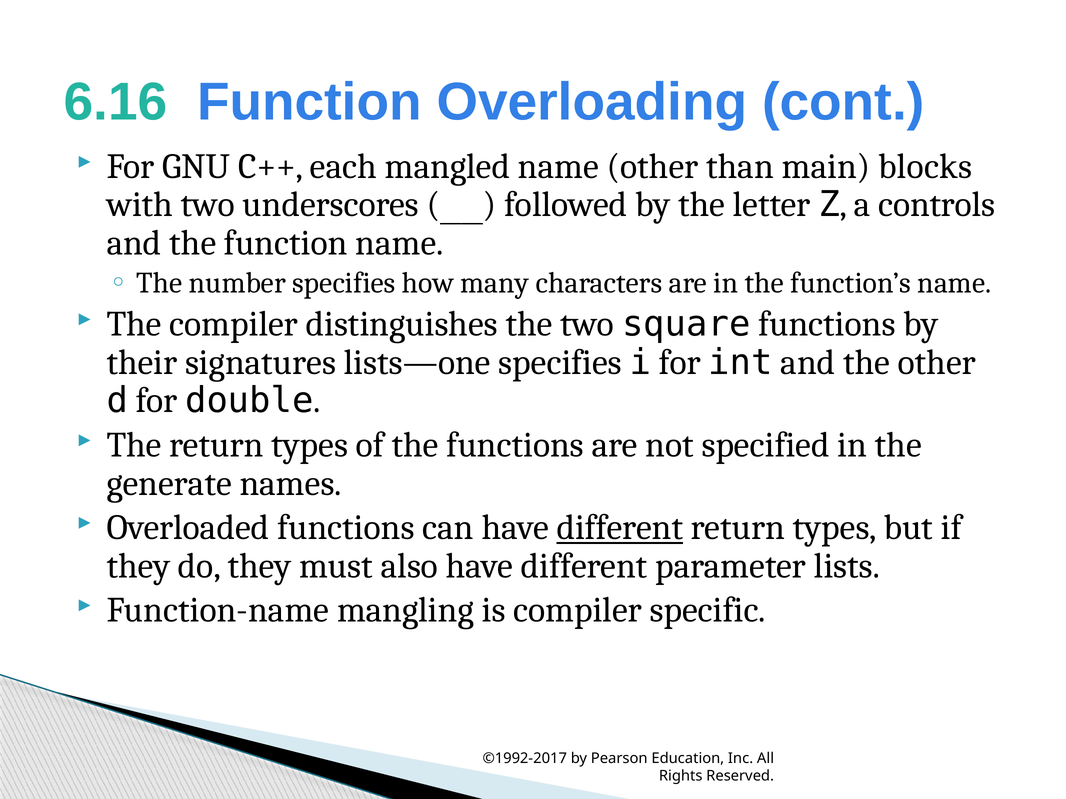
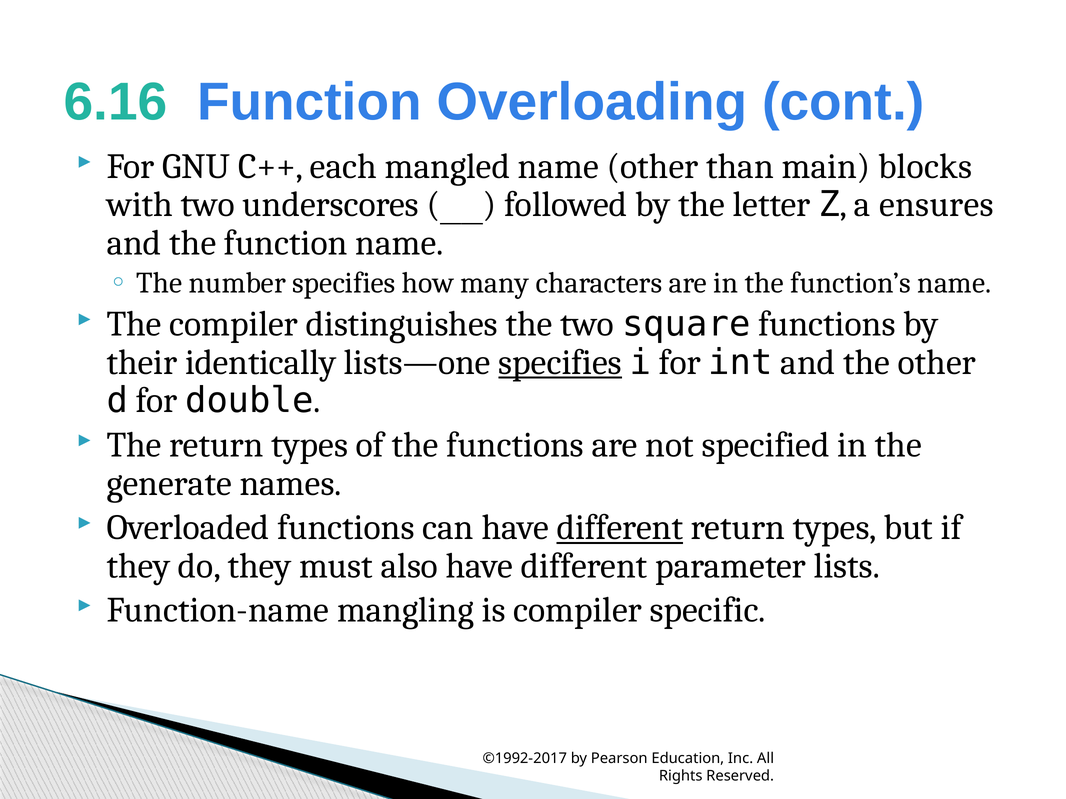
controls: controls -> ensures
signatures: signatures -> identically
specifies at (560, 363) underline: none -> present
